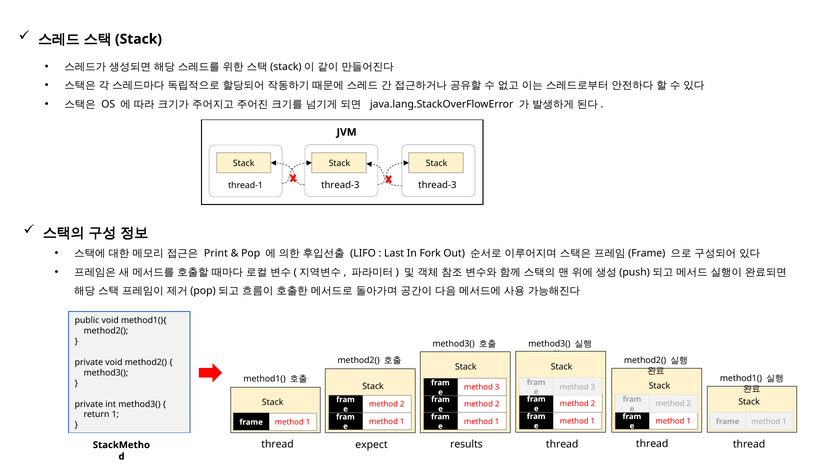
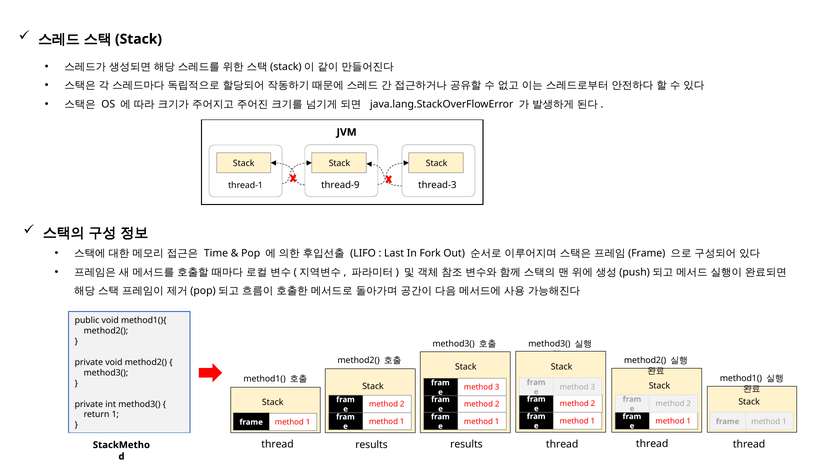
thread-3 at (340, 185): thread-3 -> thread-9
Print: Print -> Time
expect at (371, 444): expect -> results
